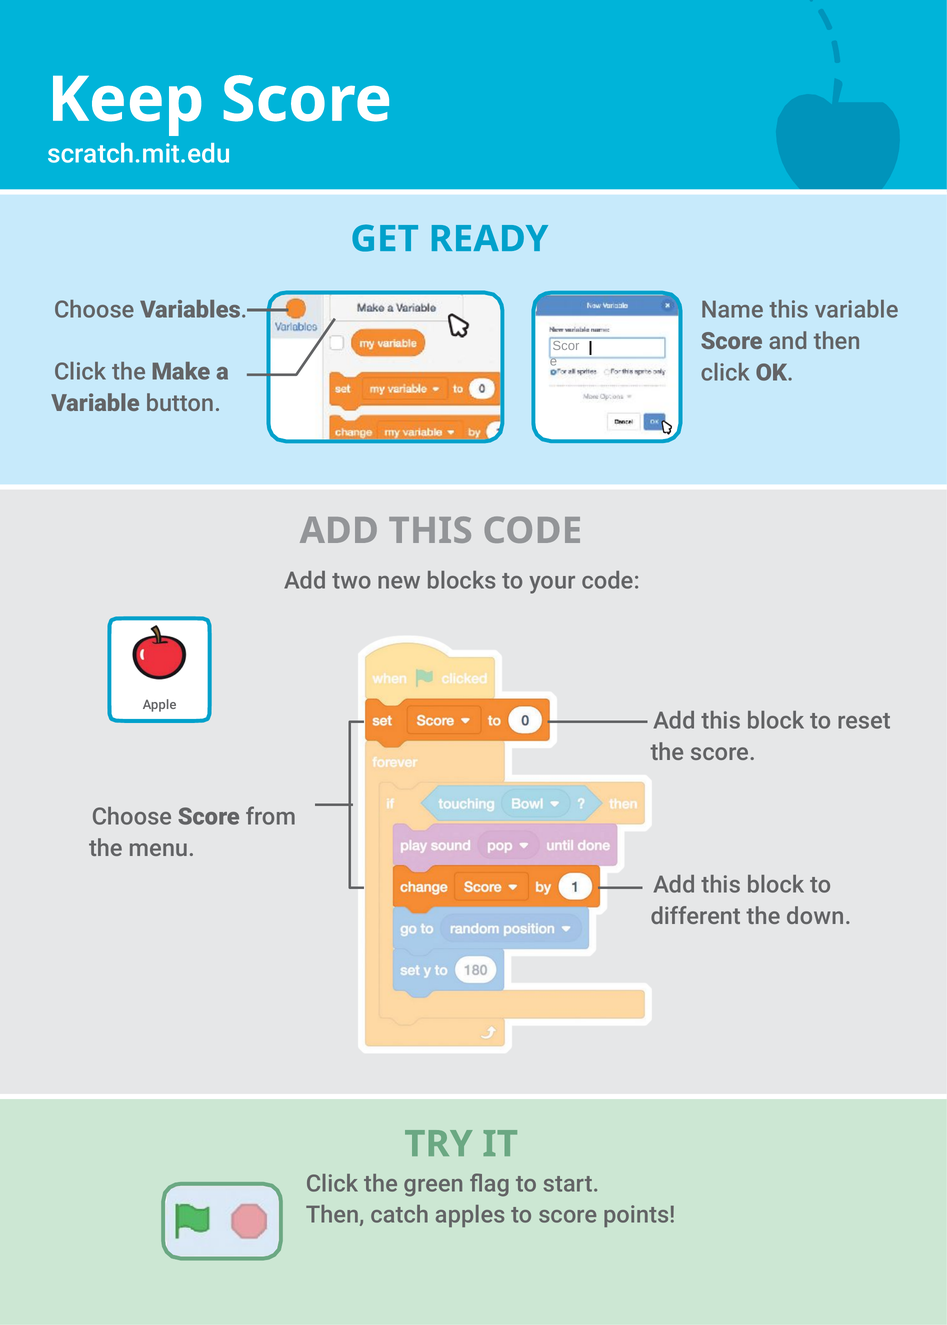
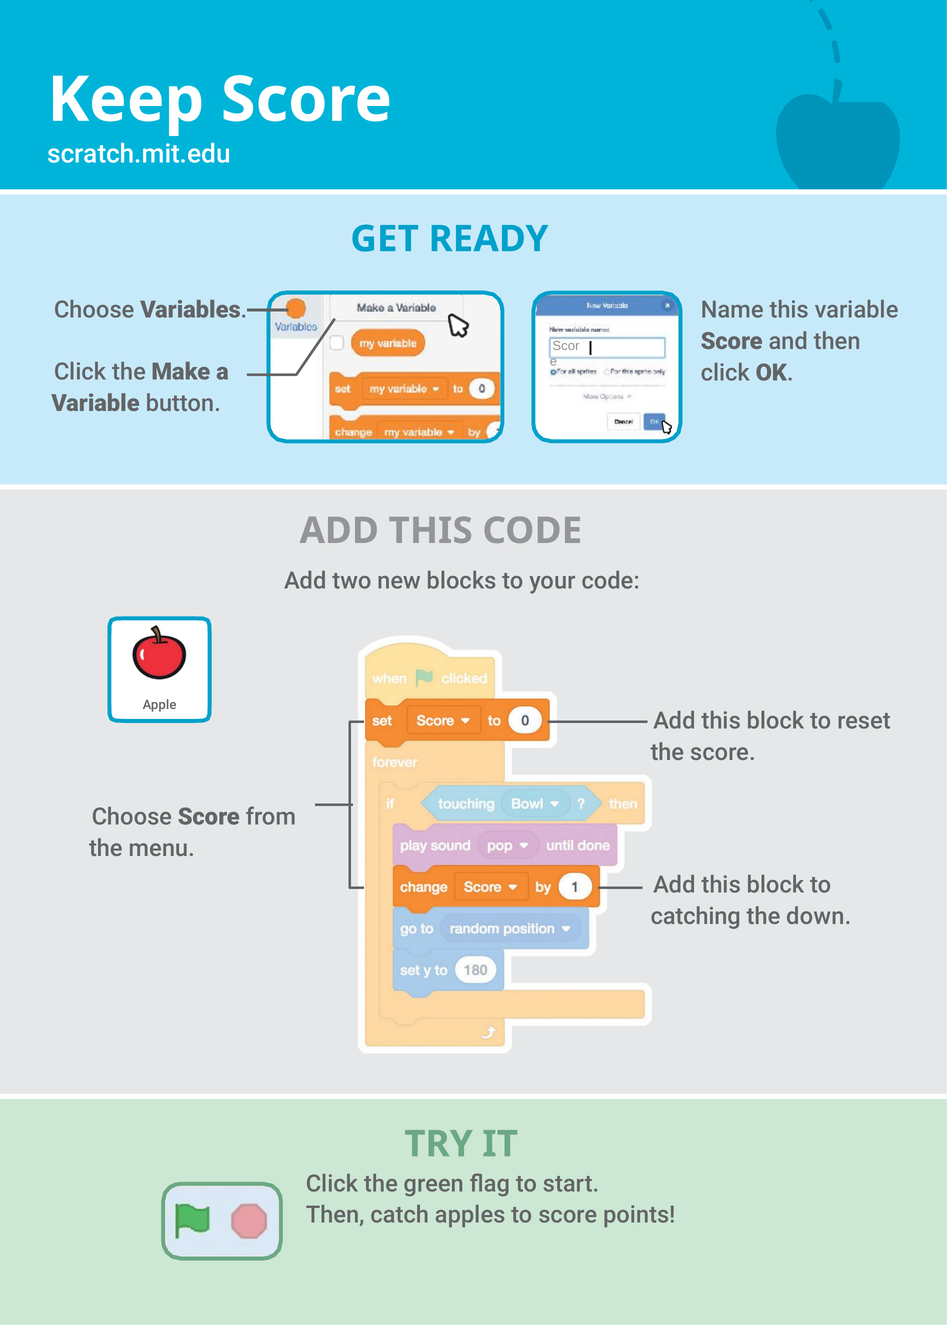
different: different -> catching
